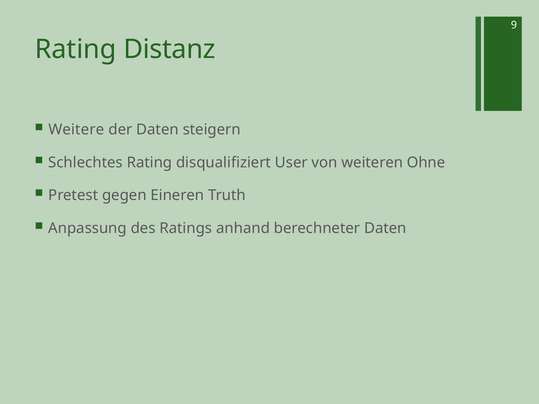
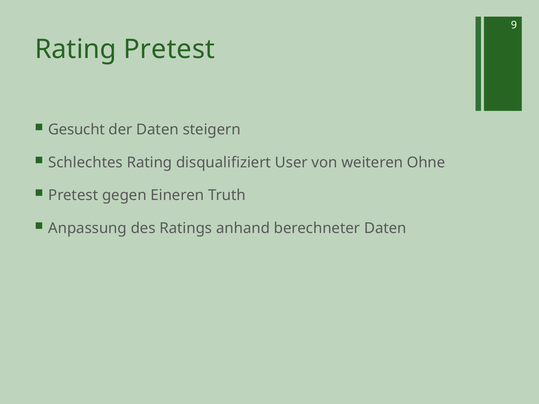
Rating Distanz: Distanz -> Pretest
Weitere: Weitere -> Gesucht
